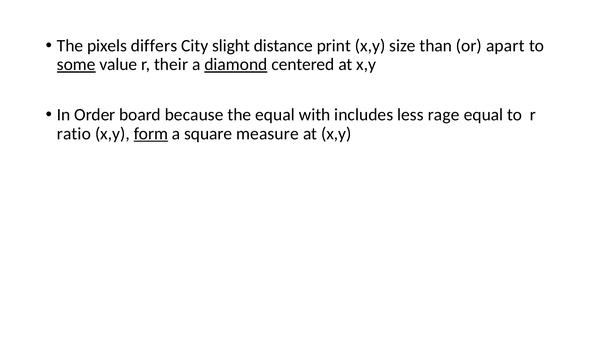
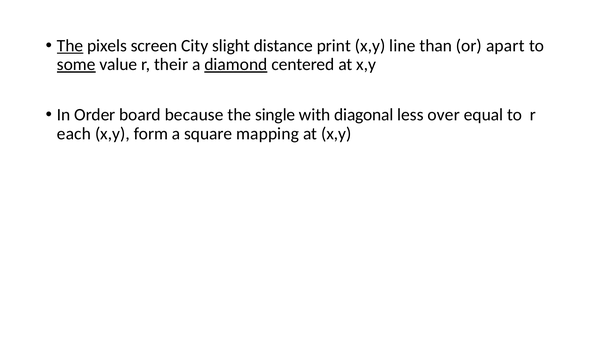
The at (70, 46) underline: none -> present
differs: differs -> screen
size: size -> line
the equal: equal -> single
includes: includes -> diagonal
rage: rage -> over
ratio: ratio -> each
form underline: present -> none
measure: measure -> mapping
